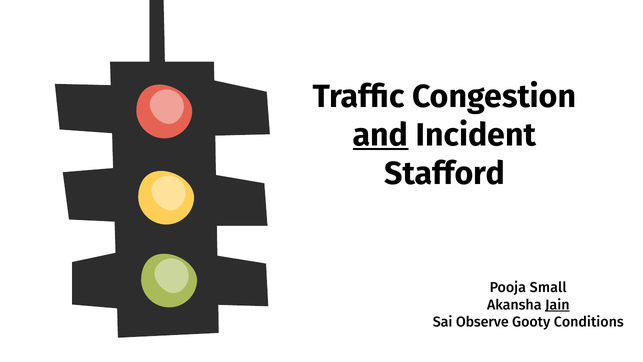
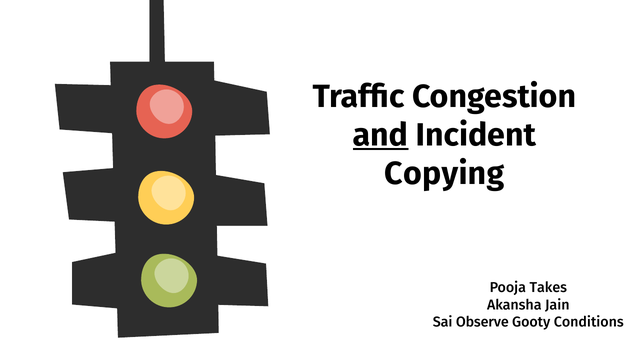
Stafford: Stafford -> Copying
Small: Small -> Takes
Jain underline: present -> none
